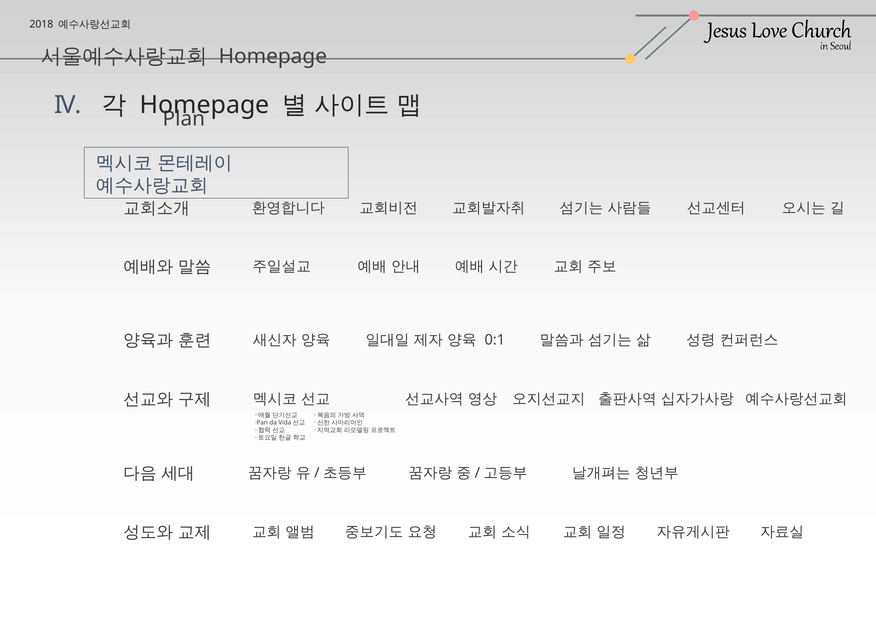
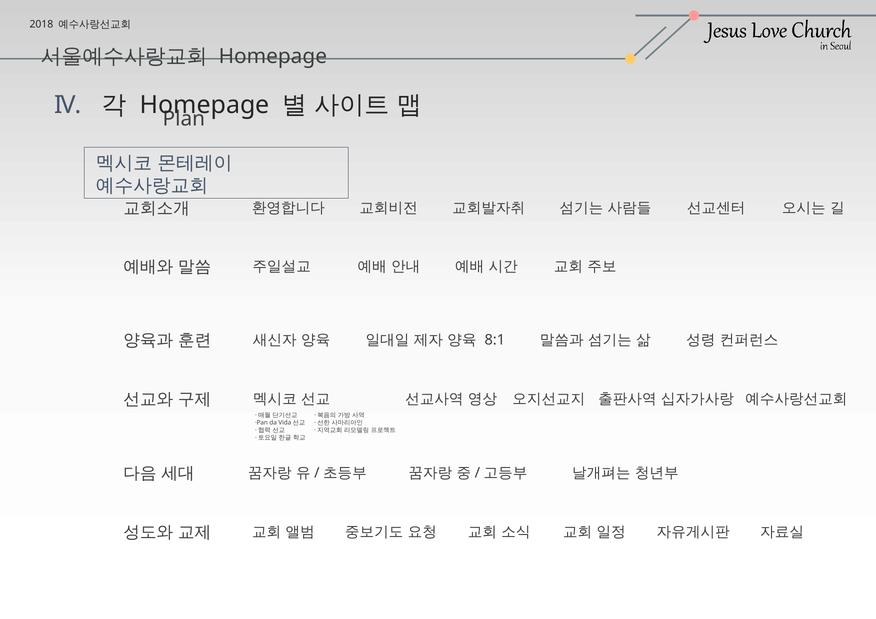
0:1: 0:1 -> 8:1
